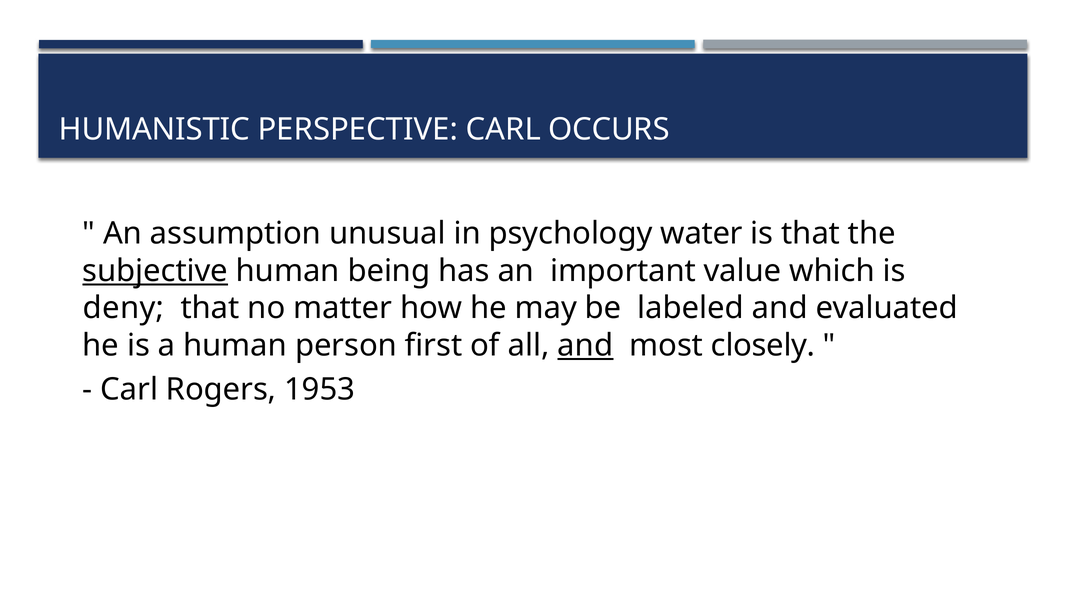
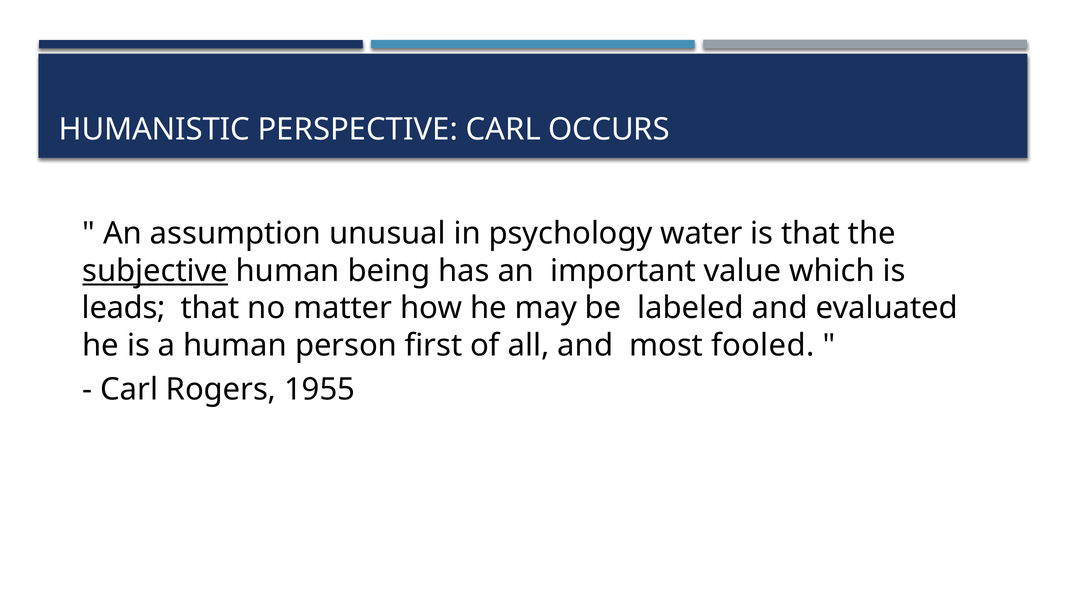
deny: deny -> leads
and at (585, 345) underline: present -> none
closely: closely -> fooled
1953: 1953 -> 1955
